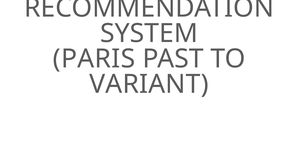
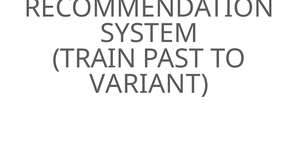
PARIS: PARIS -> TRAIN
